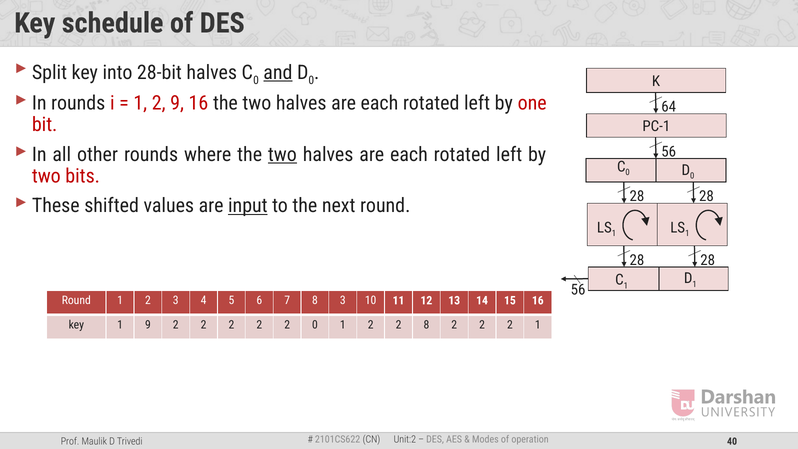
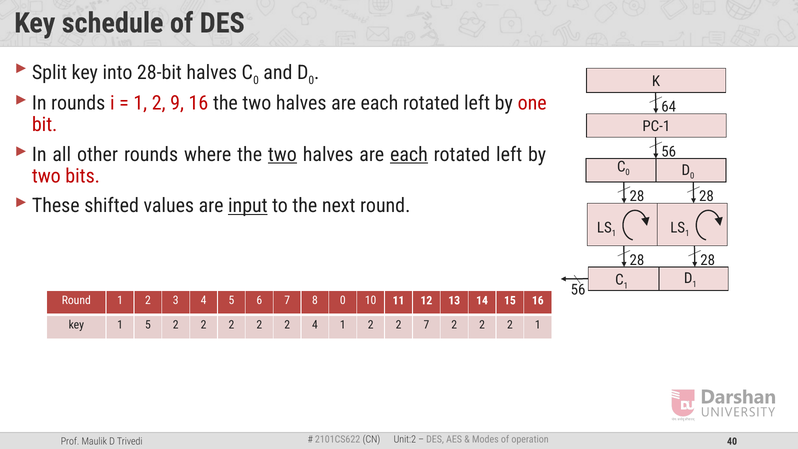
and underline: present -> none
each at (409, 154) underline: none -> present
8 3: 3 -> 0
1 9: 9 -> 5
2 0: 0 -> 4
2 8: 8 -> 7
